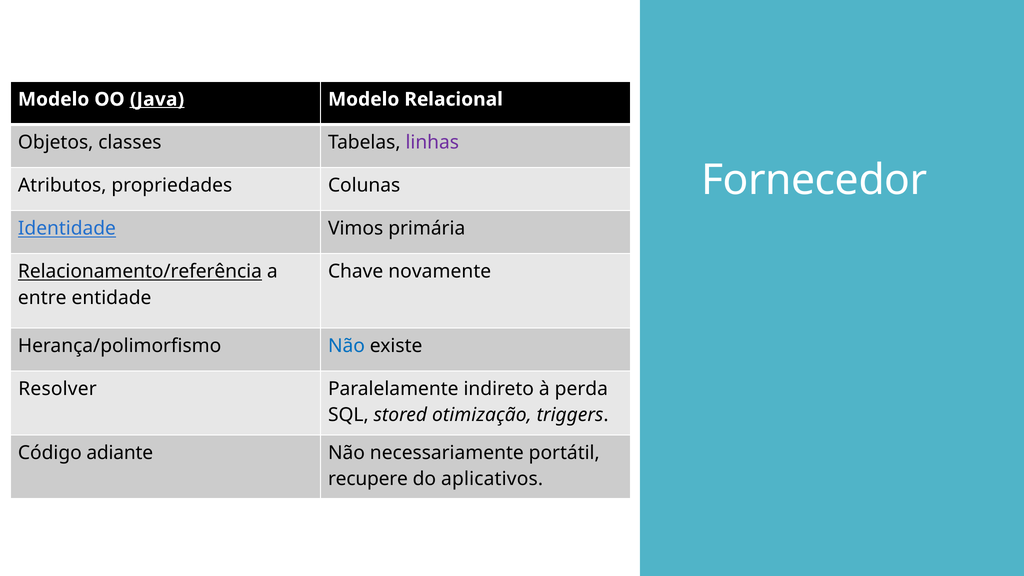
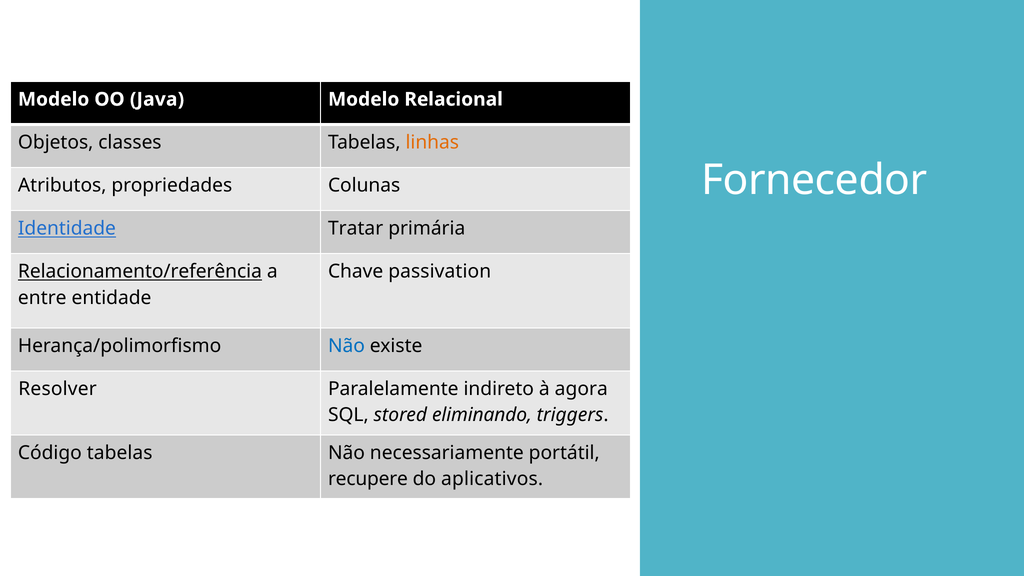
Java underline: present -> none
linhas colour: purple -> orange
Vimos: Vimos -> Tratar
novamente: novamente -> passivation
perda: perda -> agora
otimização: otimização -> eliminando
Código adiante: adiante -> tabelas
